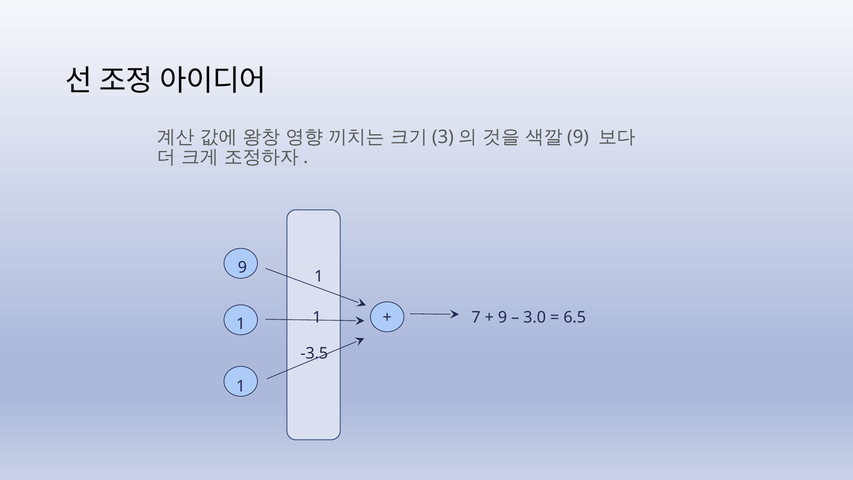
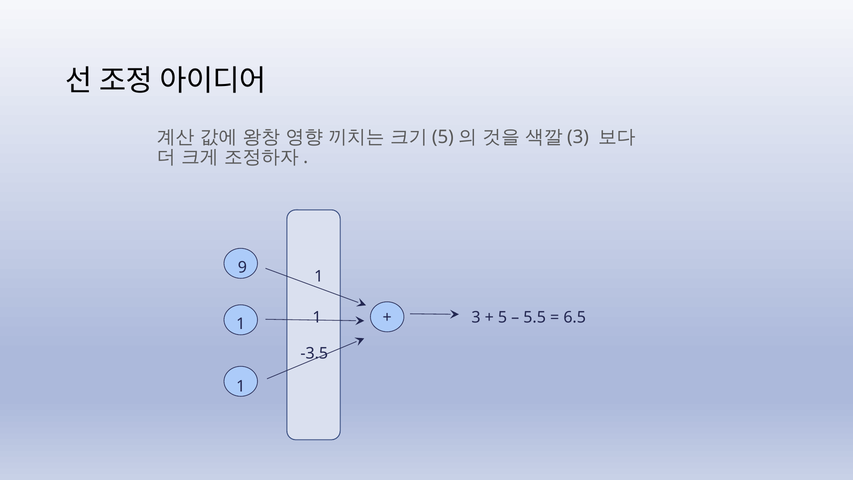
3 at (443, 137): 3 -> 5
9 at (578, 137): 9 -> 3
7 at (476, 317): 7 -> 3
9 at (502, 317): 9 -> 5
3.0: 3.0 -> 5.5
